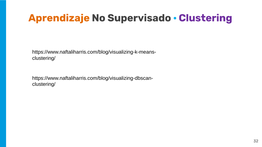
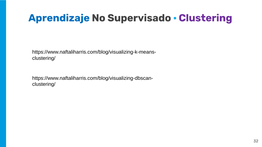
Aprendizaje colour: orange -> blue
